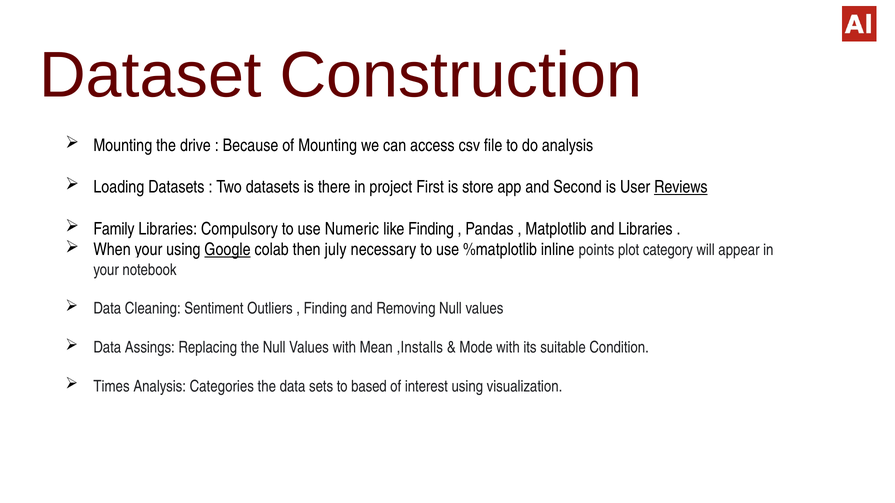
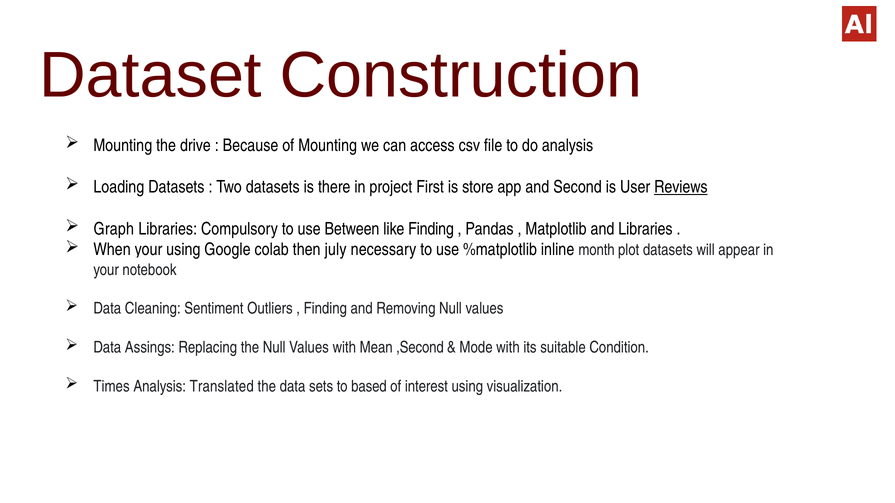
Family: Family -> Graph
Numeric: Numeric -> Between
Google underline: present -> none
points: points -> month
plot category: category -> datasets
,Installs: ,Installs -> ,Second
Categories: Categories -> Translated
